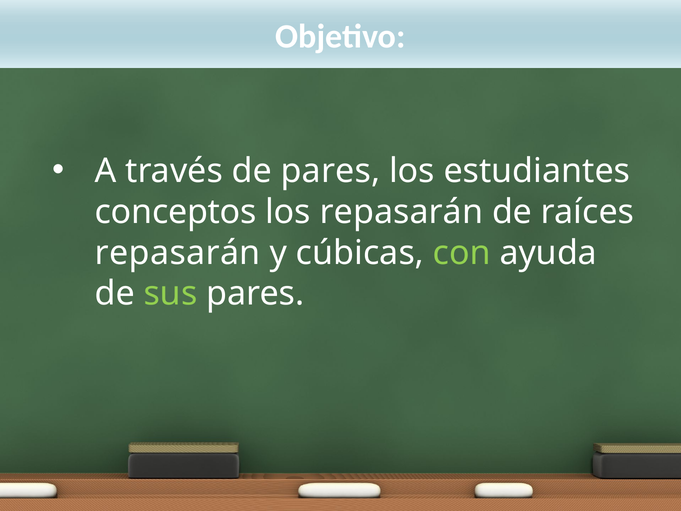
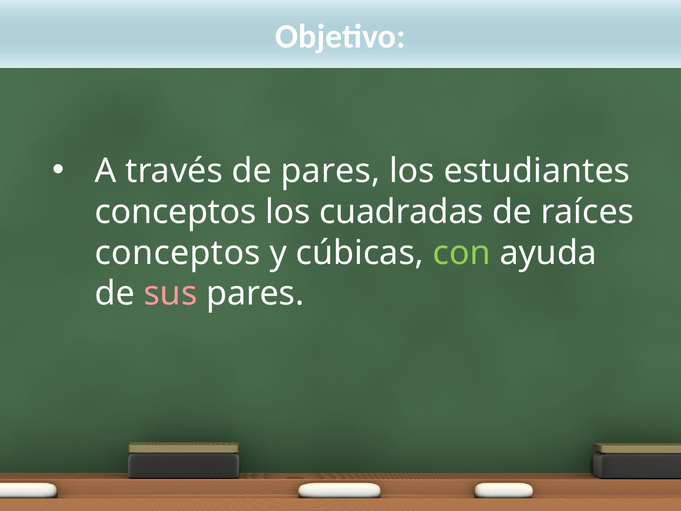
los repasarán: repasarán -> cuadradas
repasarán at (178, 253): repasarán -> conceptos
sus colour: light green -> pink
